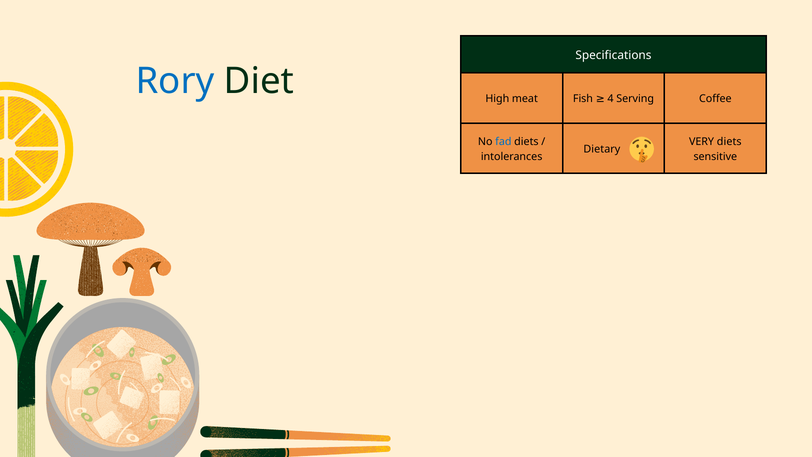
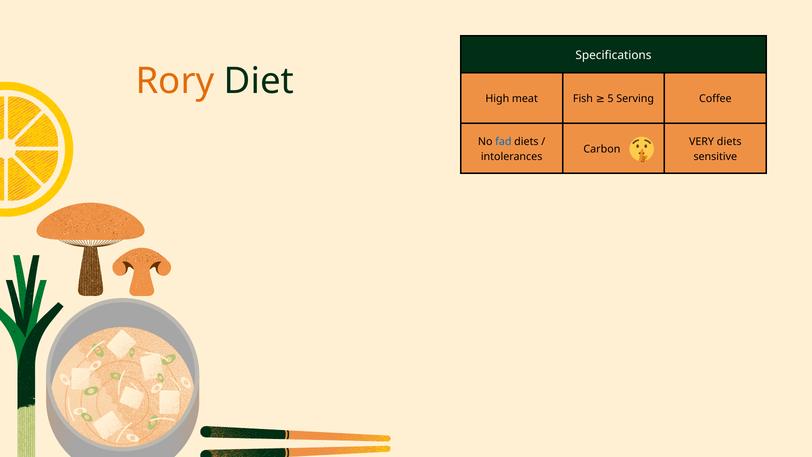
Rory colour: blue -> orange
4: 4 -> 5
Dietary: Dietary -> Carbon
